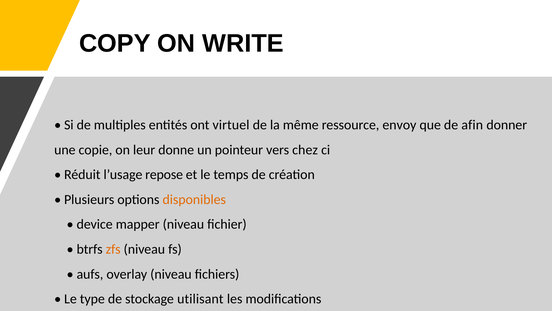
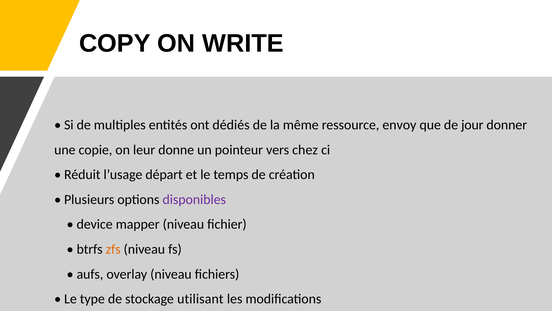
virtuel: virtuel -> dédiés
afin: afin -> jour
repose: repose -> départ
disponibles colour: orange -> purple
